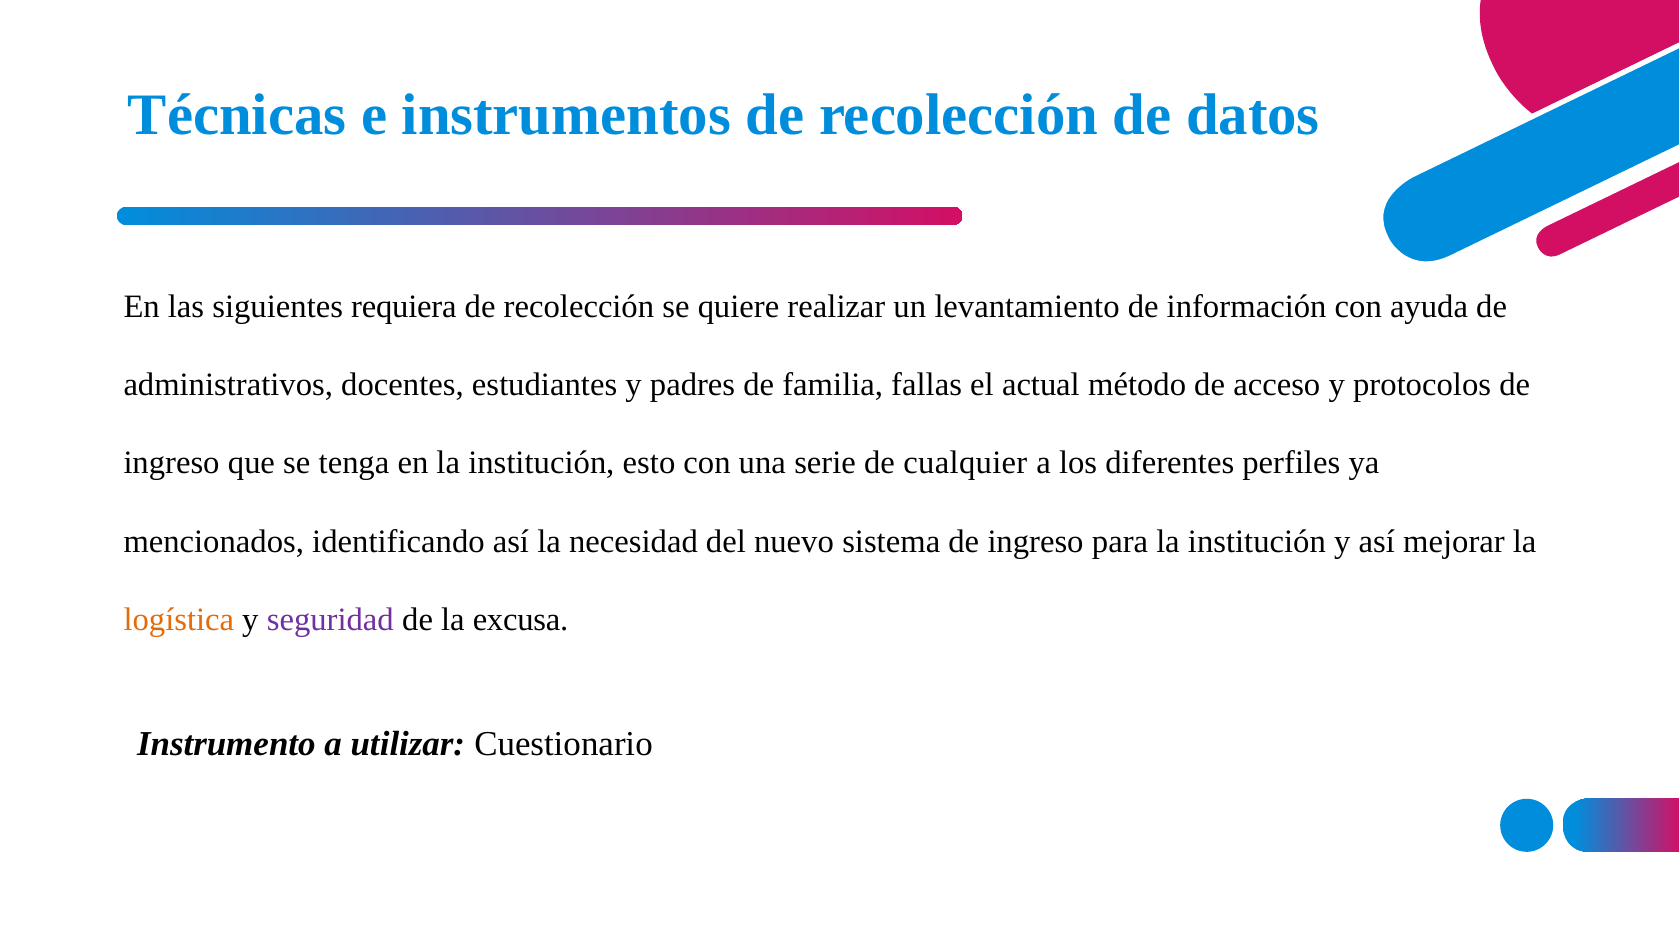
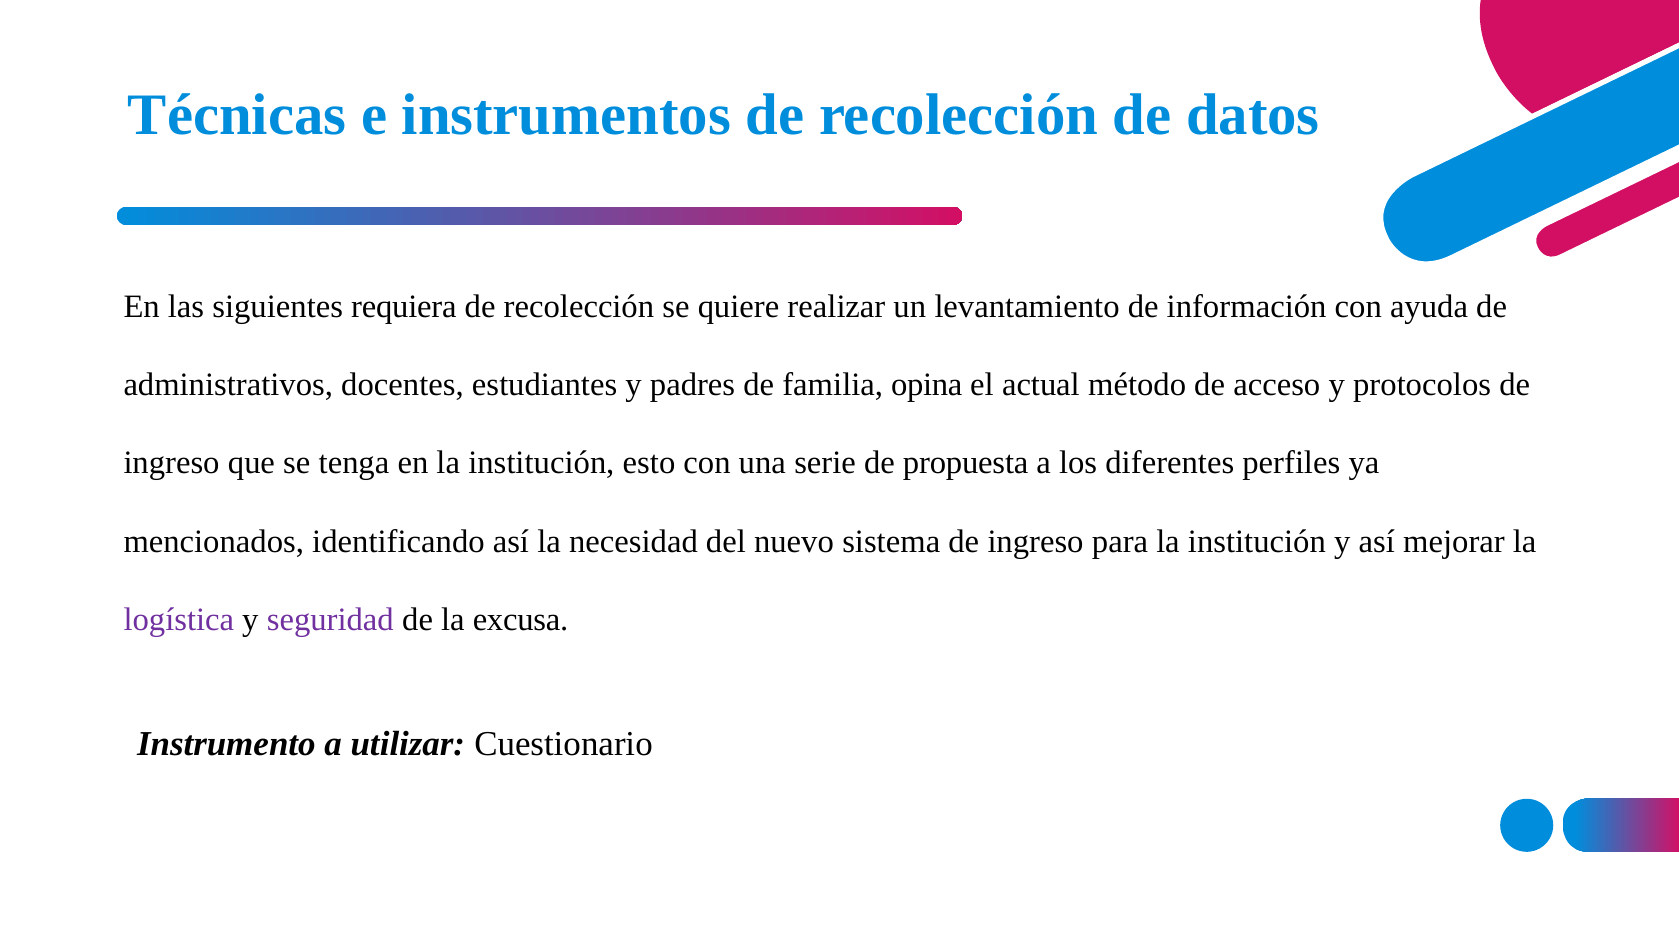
fallas: fallas -> opina
cualquier: cualquier -> propuesta
logística colour: orange -> purple
